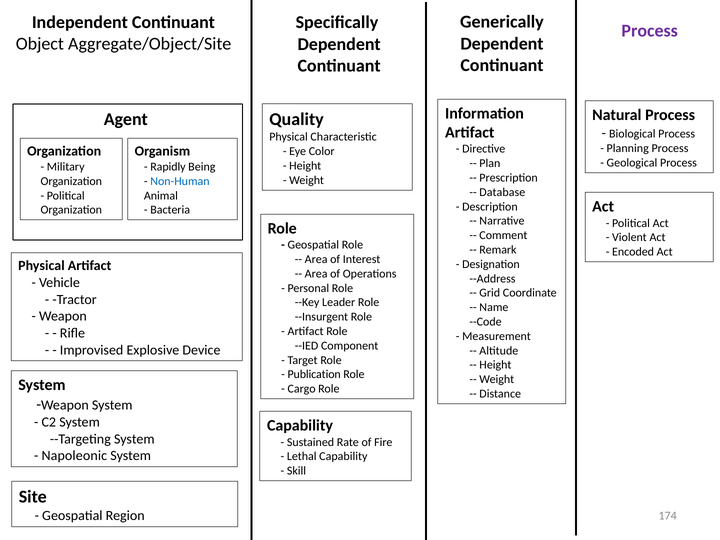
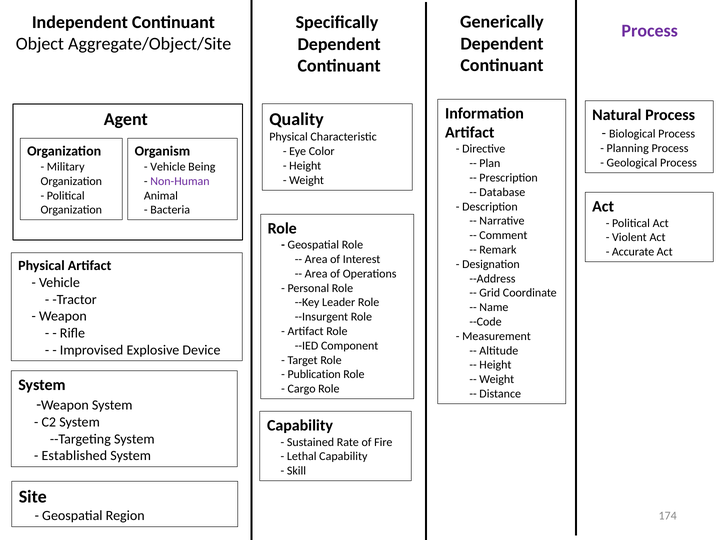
Rapidly at (168, 167): Rapidly -> Vehicle
Non-Human colour: blue -> purple
Encoded: Encoded -> Accurate
Napoleonic: Napoleonic -> Established
